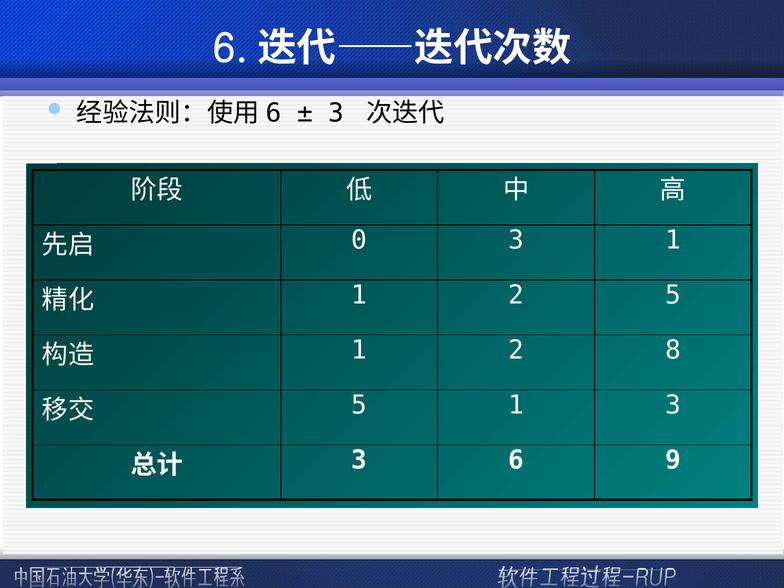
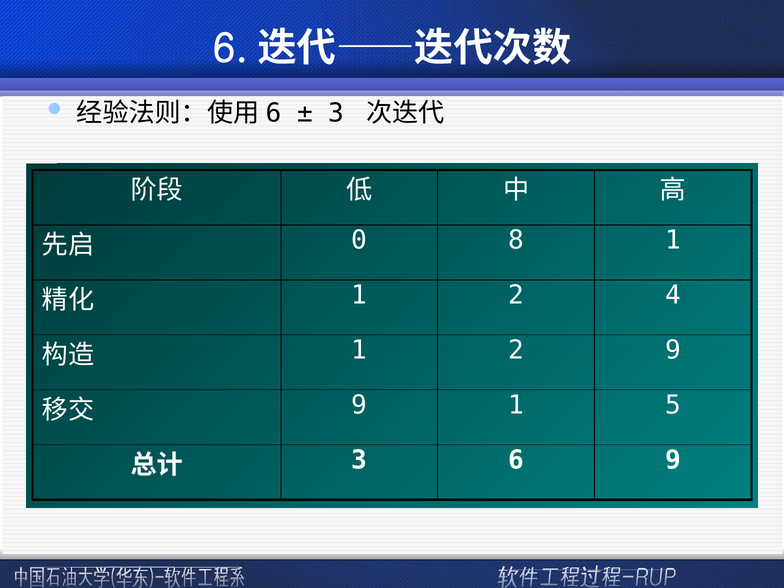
0 3: 3 -> 8
2 5: 5 -> 4
2 8: 8 -> 9
5 at (359, 405): 5 -> 9
1 3: 3 -> 5
